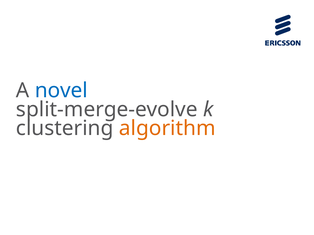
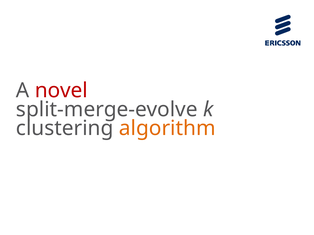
novel colour: blue -> red
